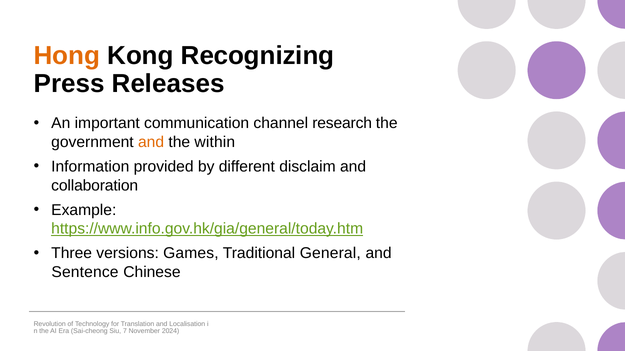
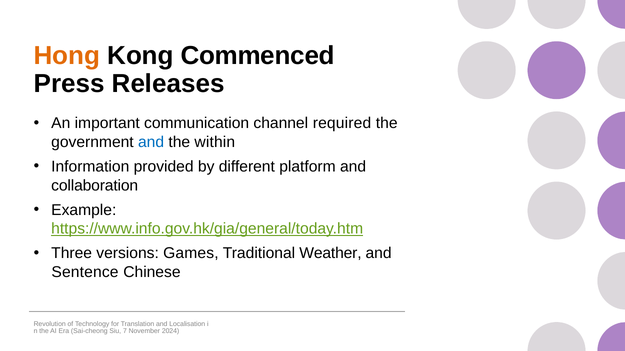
Recognizing: Recognizing -> Commenced
research: research -> required
and at (151, 142) colour: orange -> blue
disclaim: disclaim -> platform
General: General -> Weather
